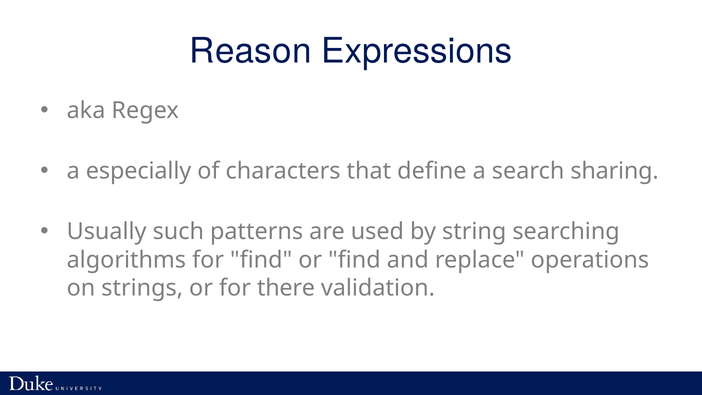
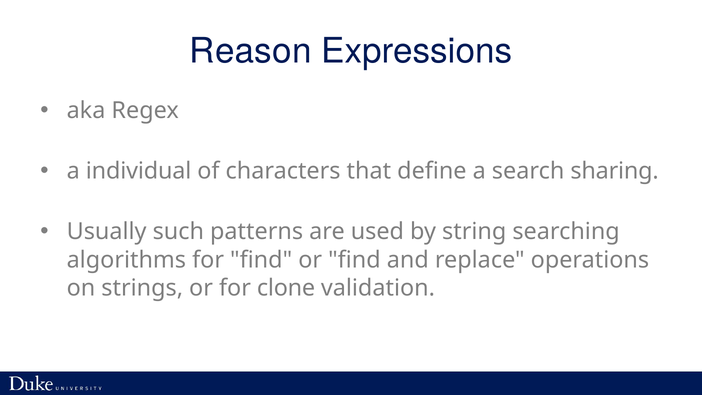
especially: especially -> individual
there: there -> clone
